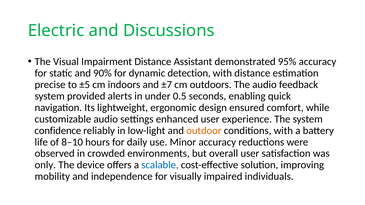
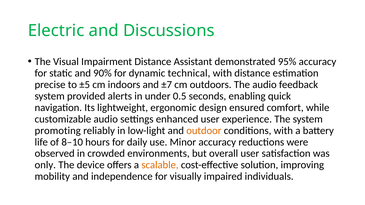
detection: detection -> technical
confidence: confidence -> promoting
scalable colour: blue -> orange
